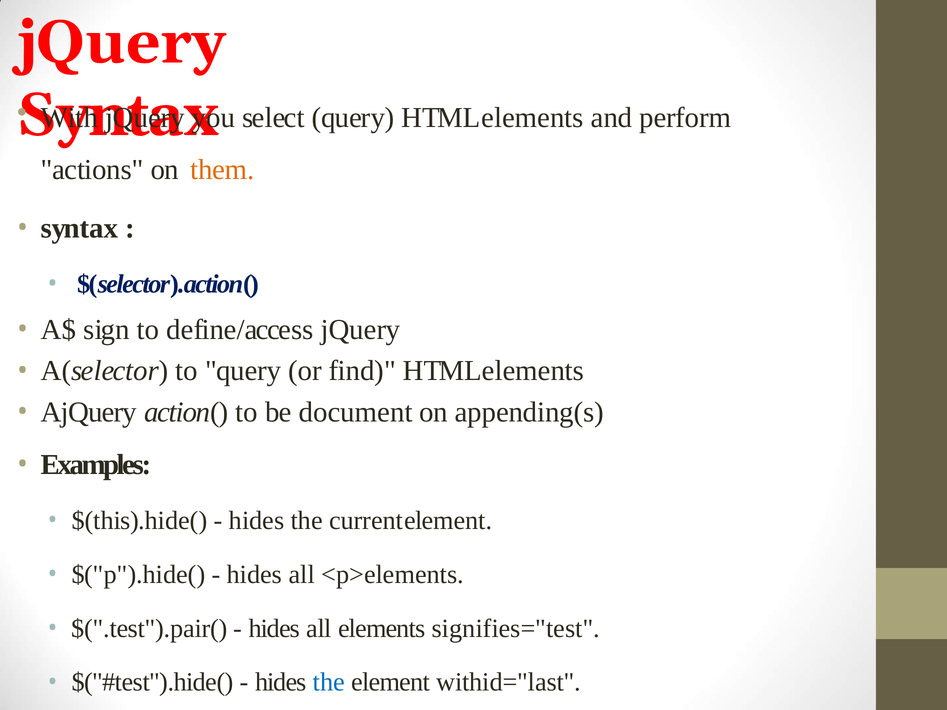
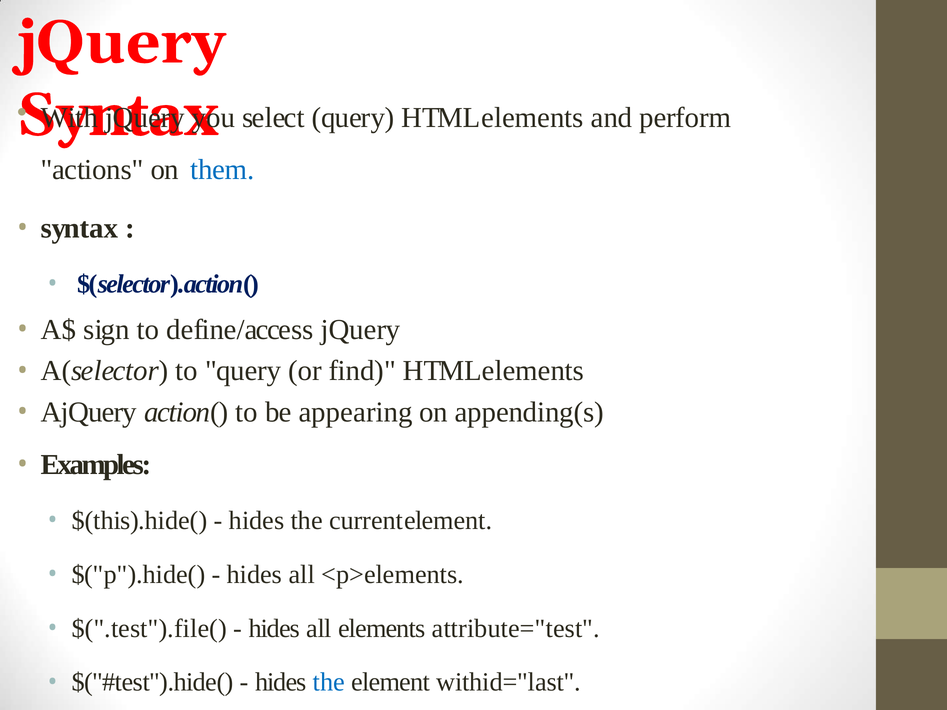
them colour: orange -> blue
document: document -> appearing
$(".test").pair(: $(".test").pair( -> $(".test").file(
signifies="test: signifies="test -> attribute="test
